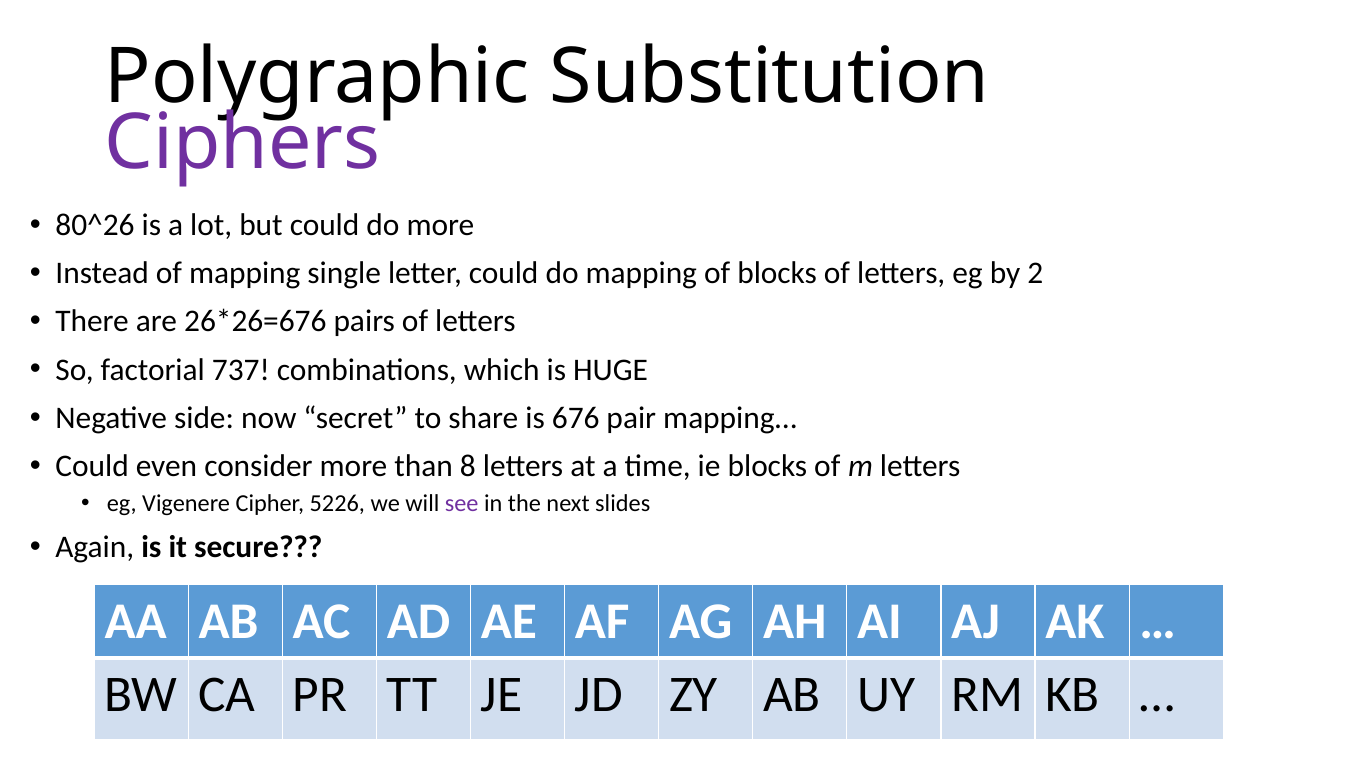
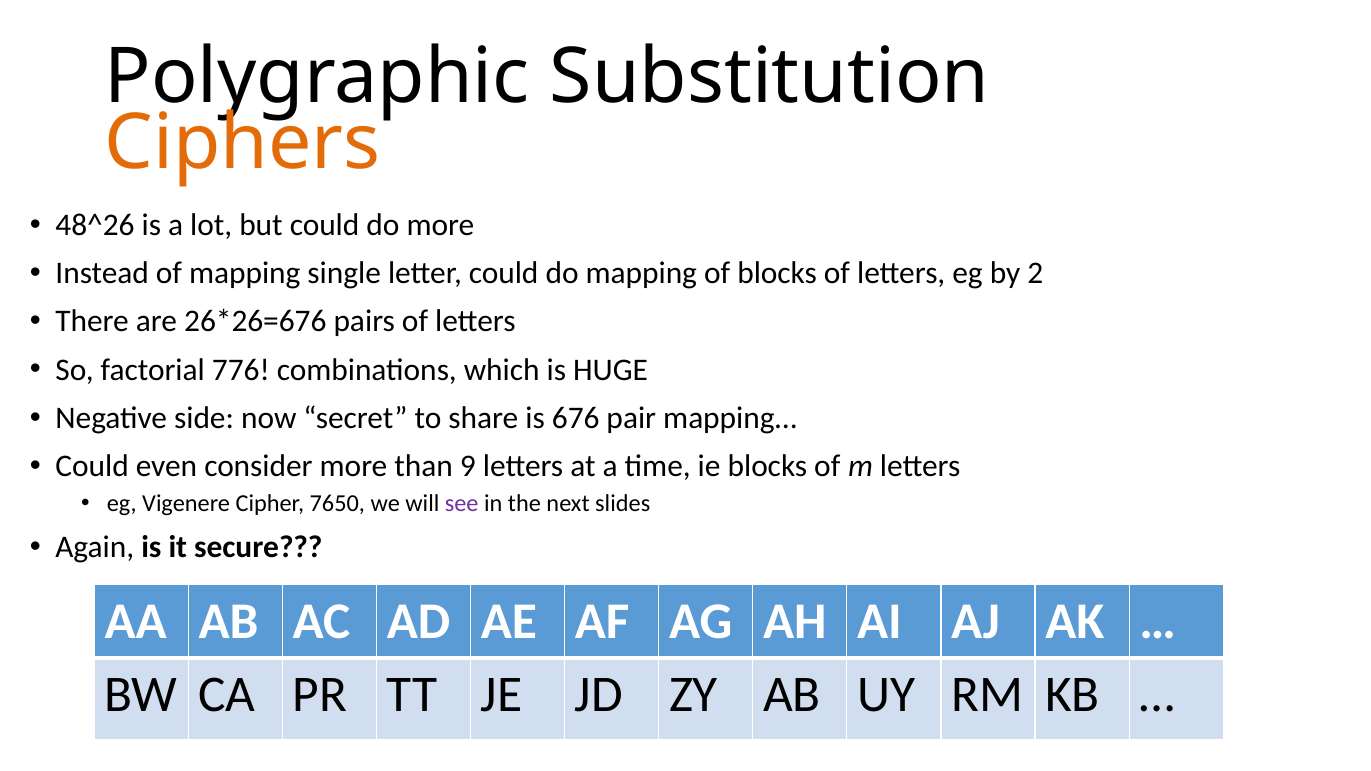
Ciphers colour: purple -> orange
80^26: 80^26 -> 48^26
737: 737 -> 776
8: 8 -> 9
5226: 5226 -> 7650
